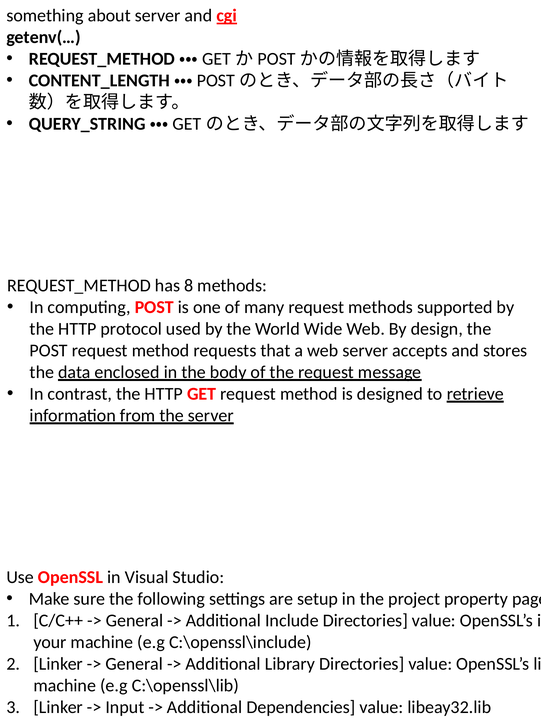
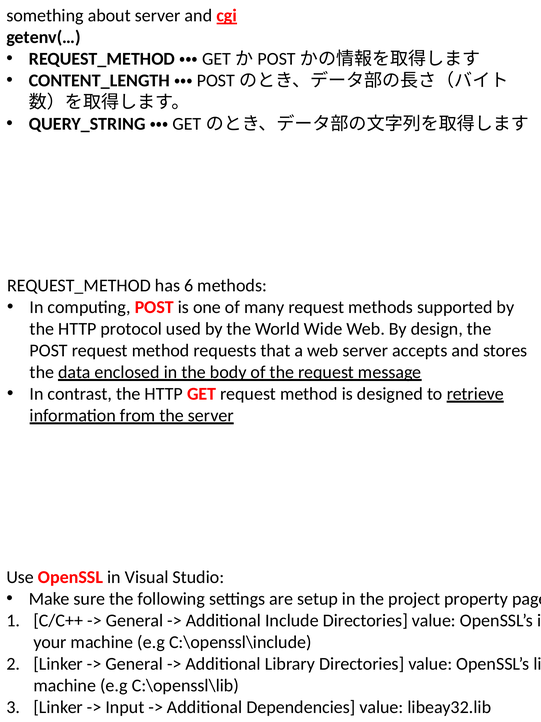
8: 8 -> 6
